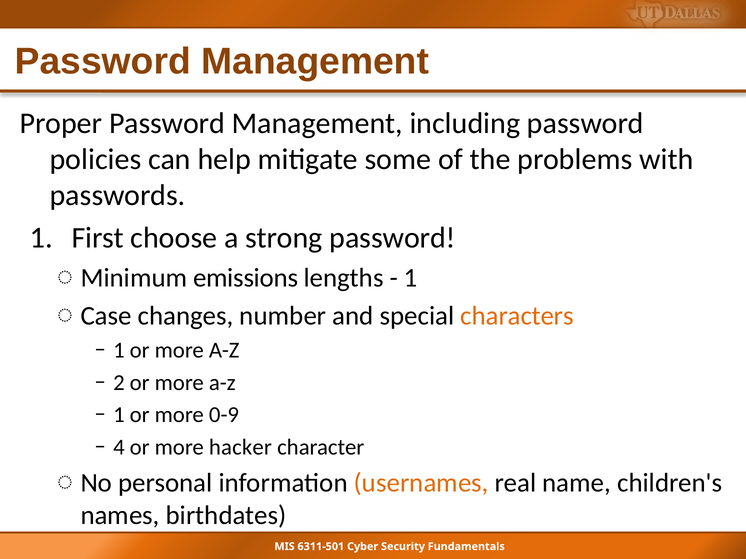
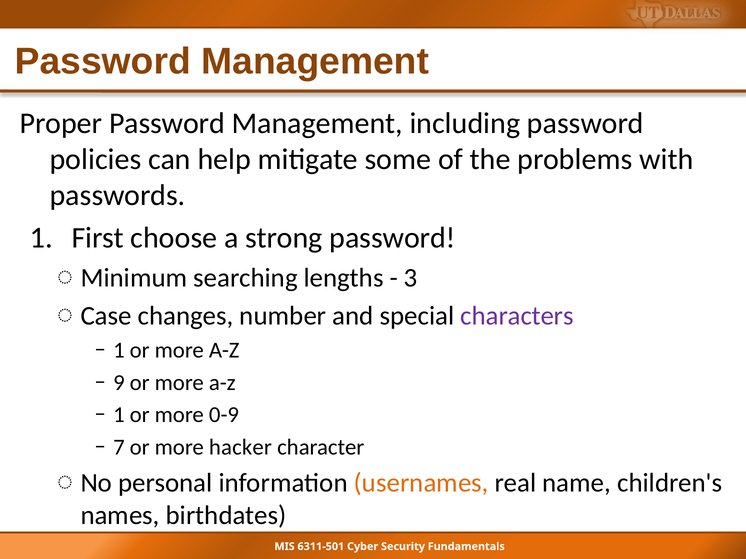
emissions: emissions -> searching
1 at (411, 278): 1 -> 3
characters colour: orange -> purple
2: 2 -> 9
4: 4 -> 7
